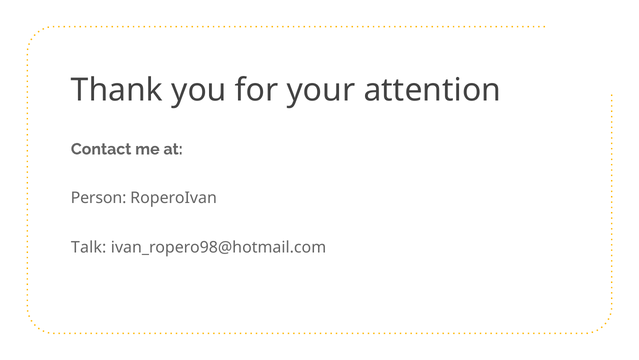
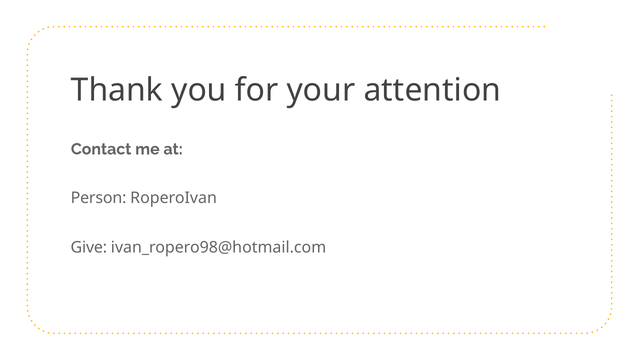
Talk: Talk -> Give
